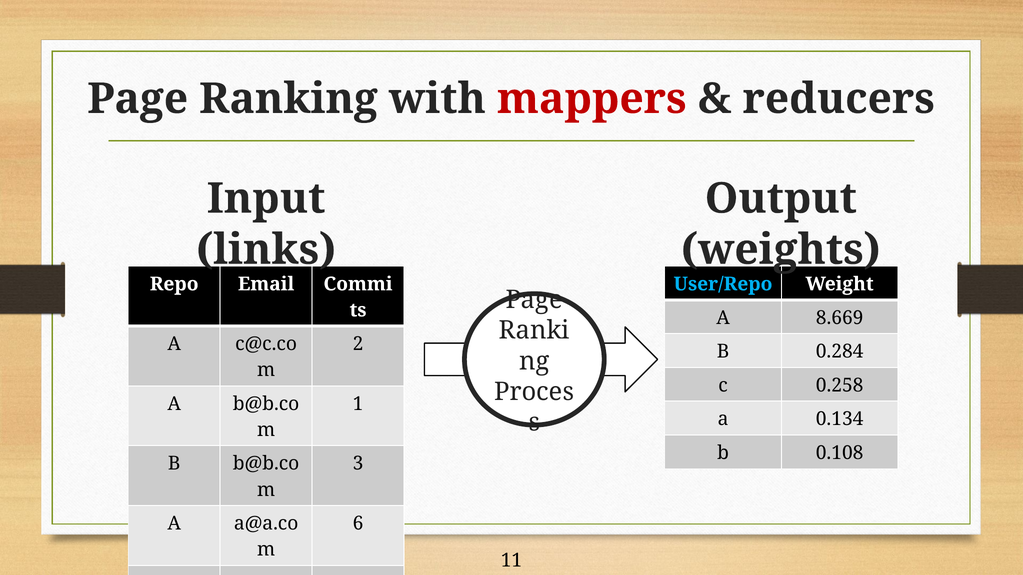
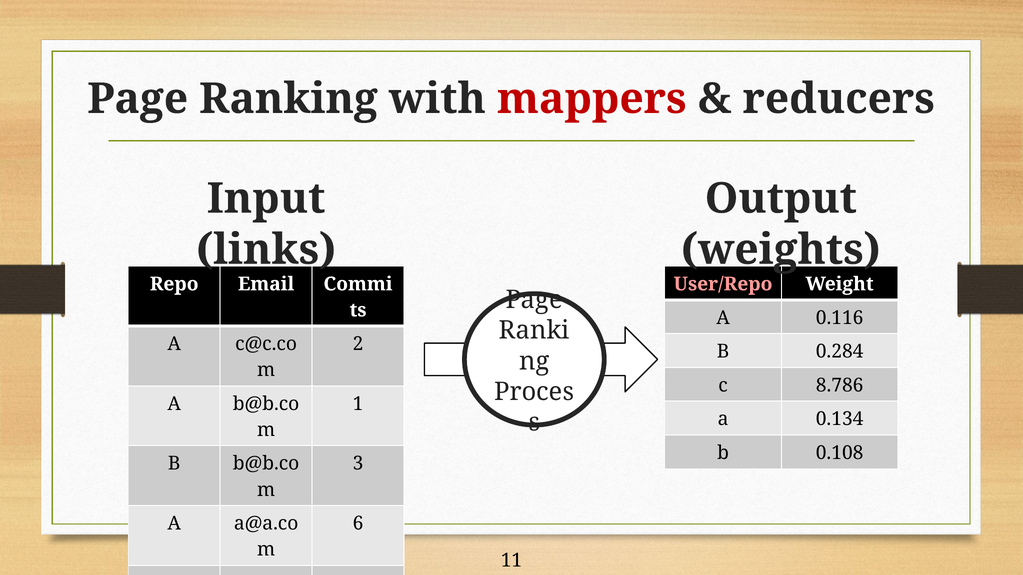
User/Repo colour: light blue -> pink
8.669: 8.669 -> 0.116
0.258: 0.258 -> 8.786
